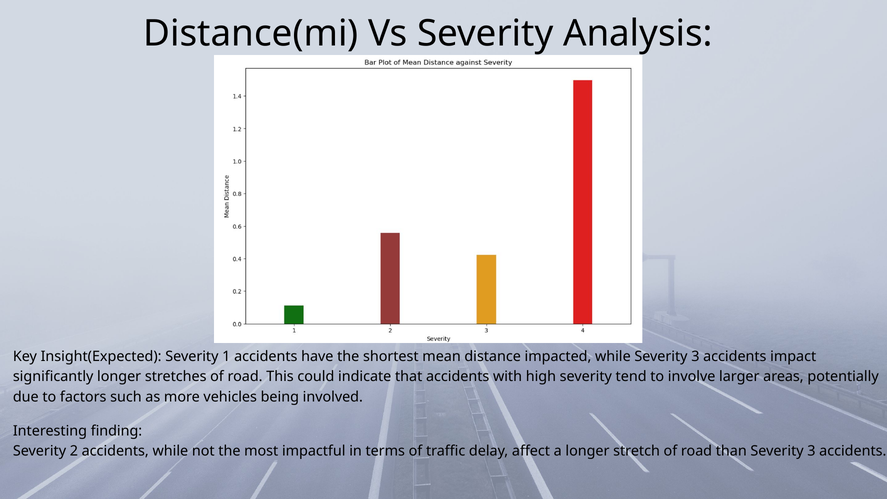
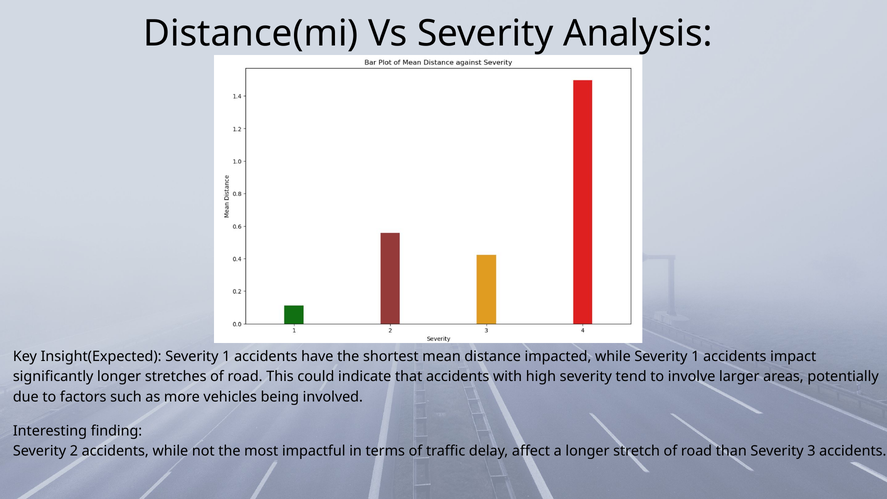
while Severity 3: 3 -> 1
